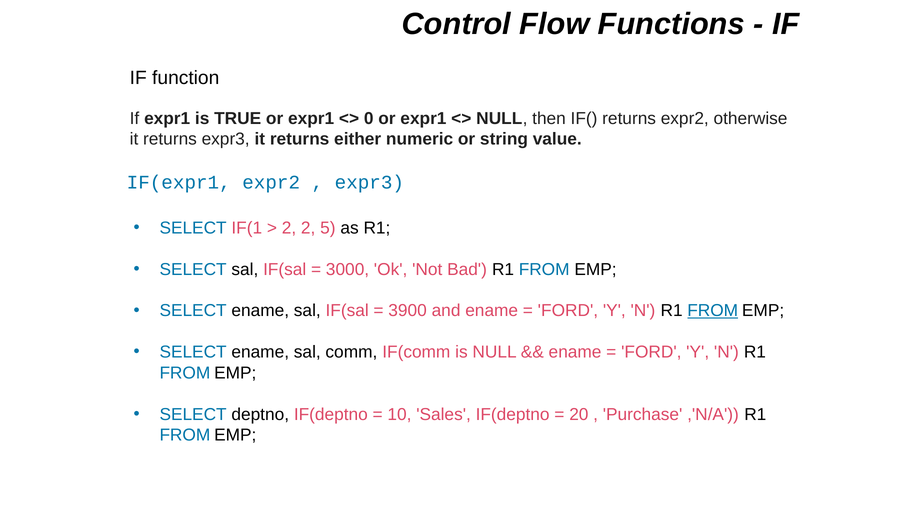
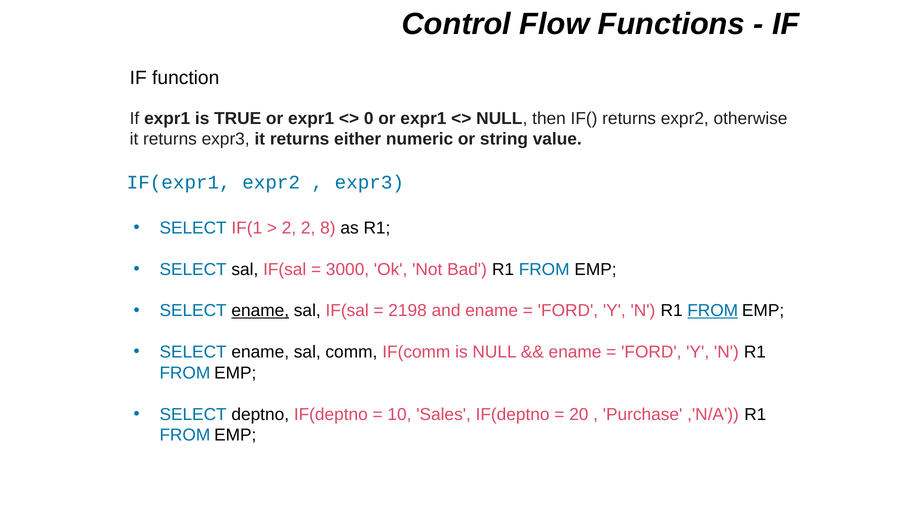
5: 5 -> 8
ename at (260, 311) underline: none -> present
3900: 3900 -> 2198
